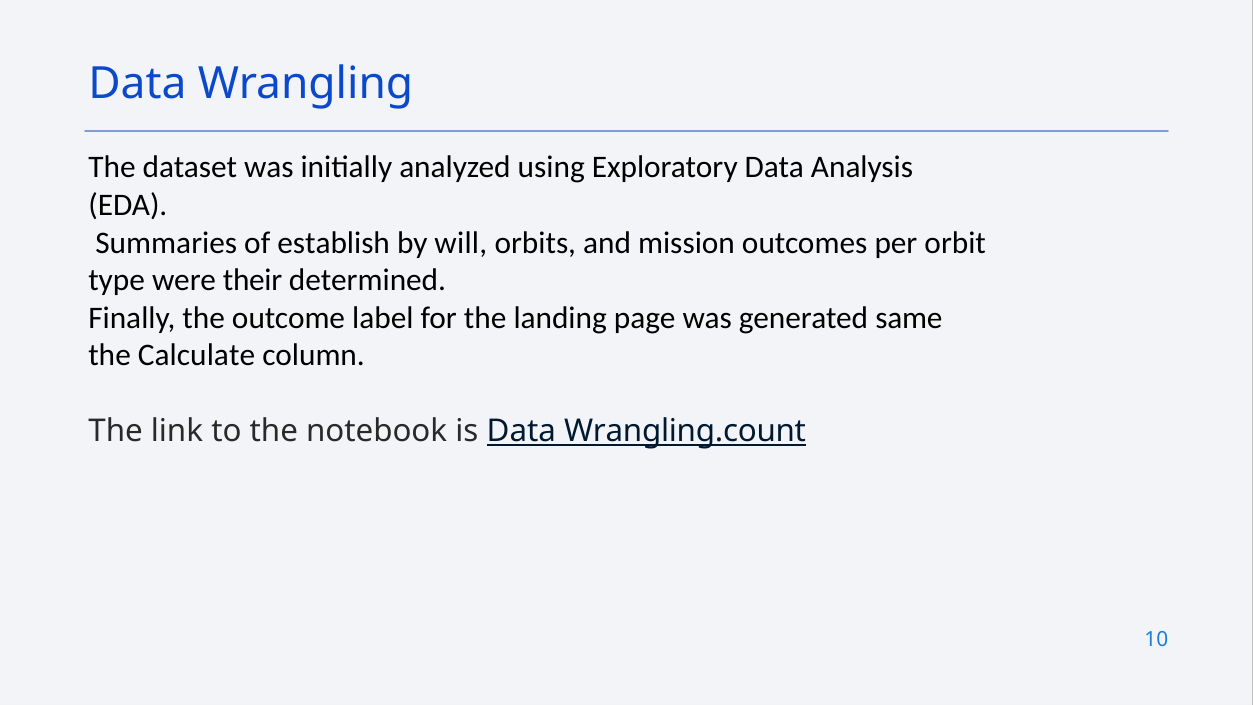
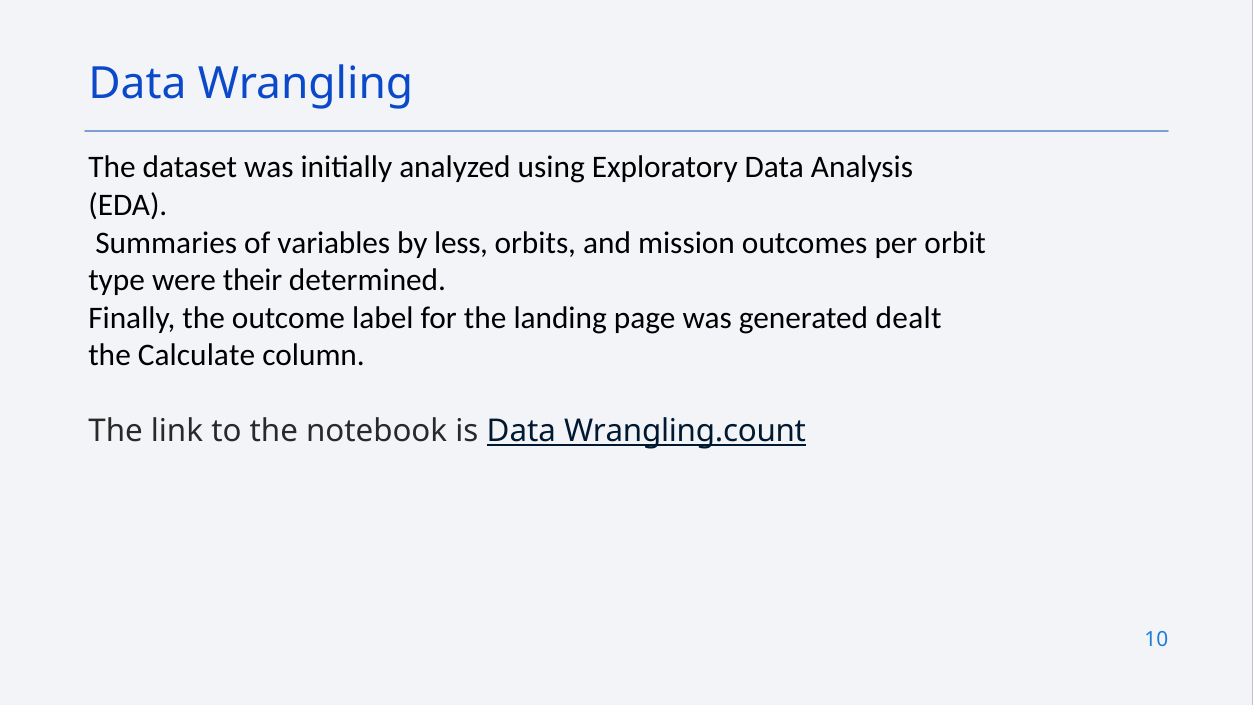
establish: establish -> variables
will: will -> less
same: same -> dealt
